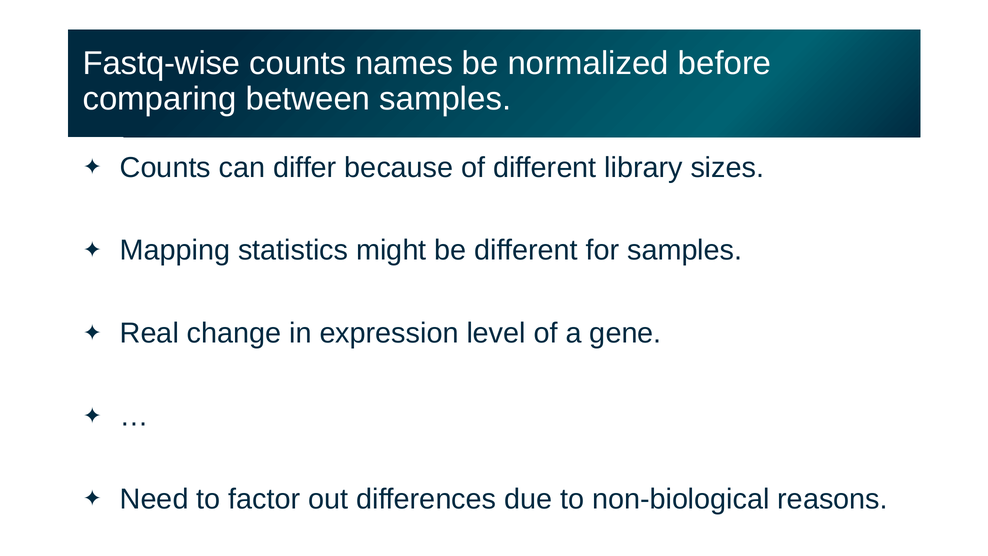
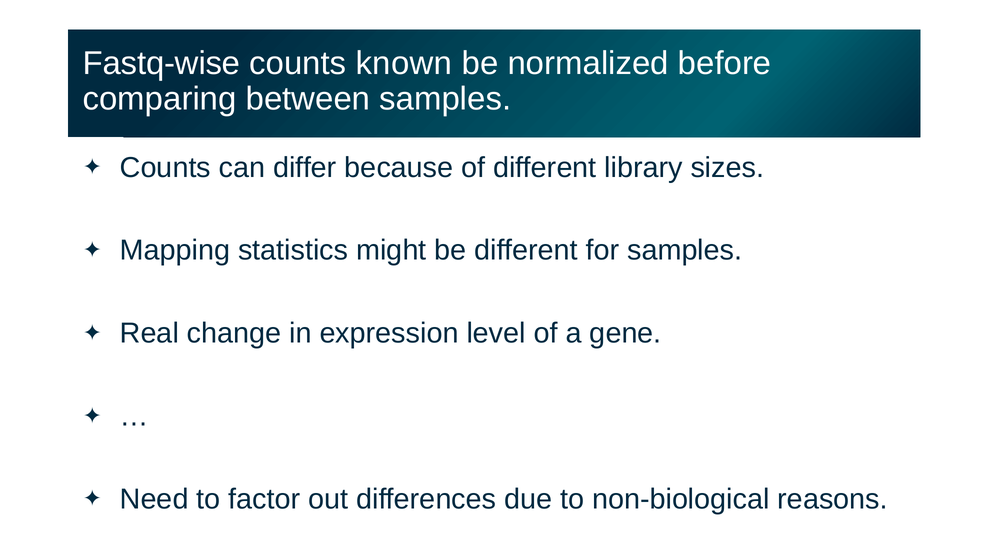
names: names -> known
